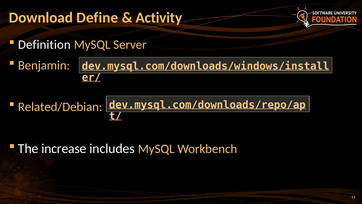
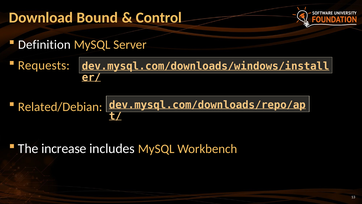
Define: Define -> Bound
Activity: Activity -> Control
Benjamin: Benjamin -> Requests
